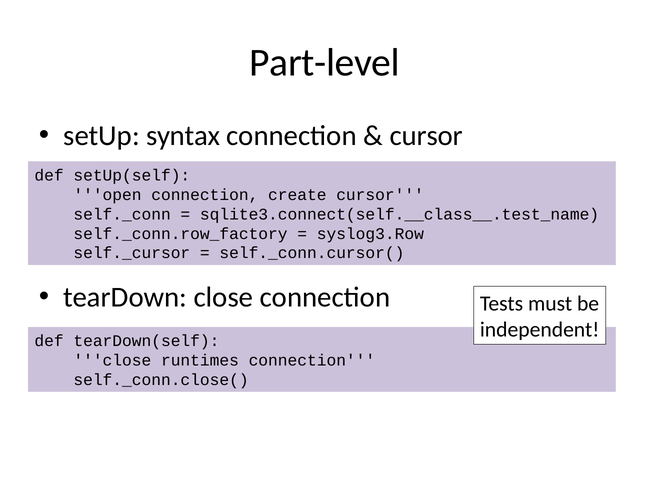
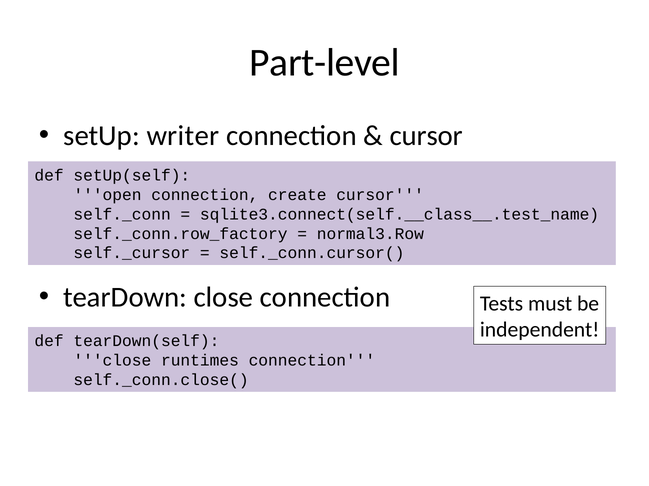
syntax: syntax -> writer
syslog3.Row: syslog3.Row -> normal3.Row
